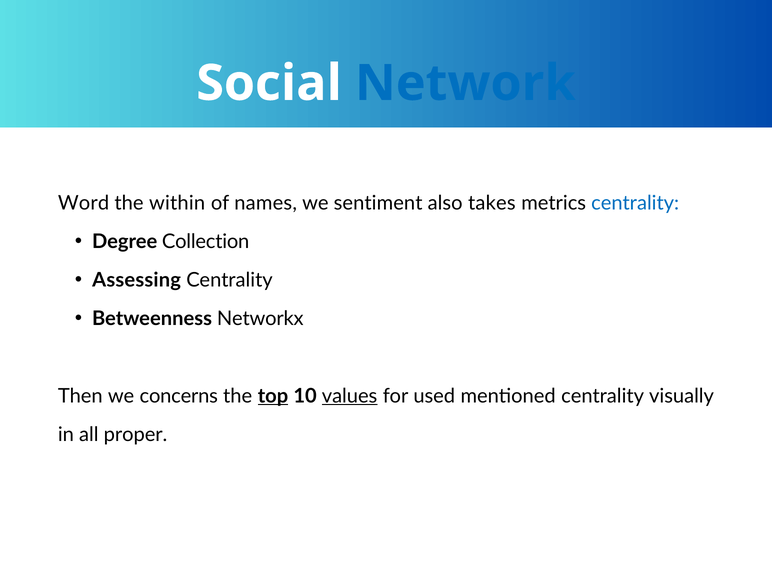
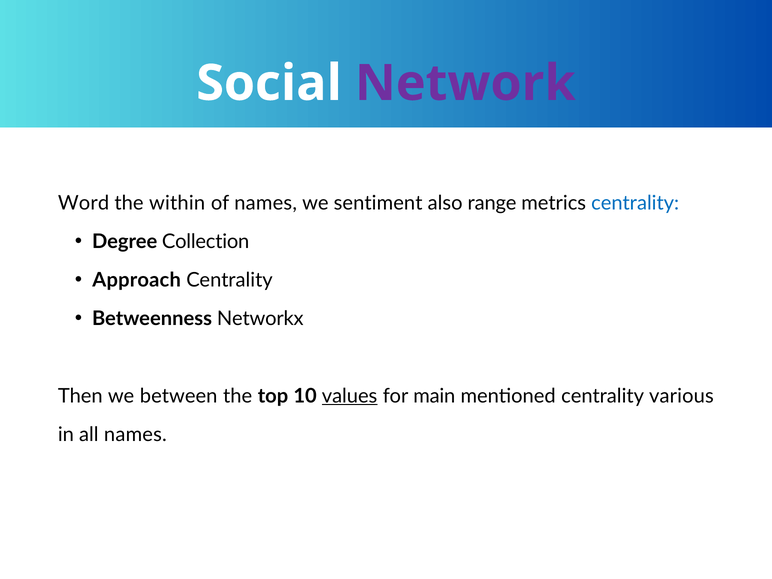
Network colour: blue -> purple
takes: takes -> range
Assessing: Assessing -> Approach
concerns: concerns -> between
top underline: present -> none
used: used -> main
visually: visually -> various
all proper: proper -> names
